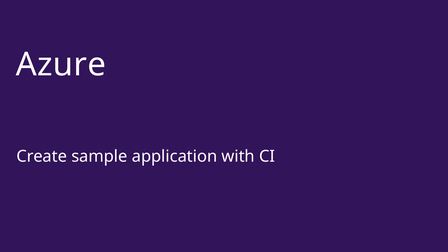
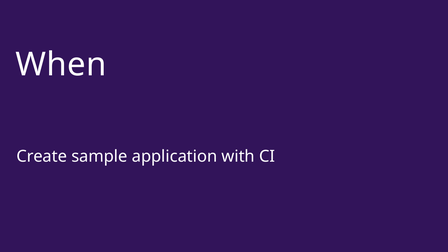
Azure: Azure -> When
